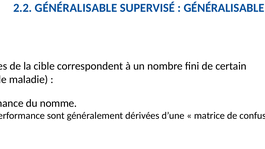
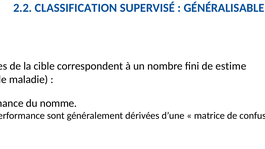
2.2 GÉNÉRALISABLE: GÉNÉRALISABLE -> CLASSIFICATION
certain: certain -> estime
